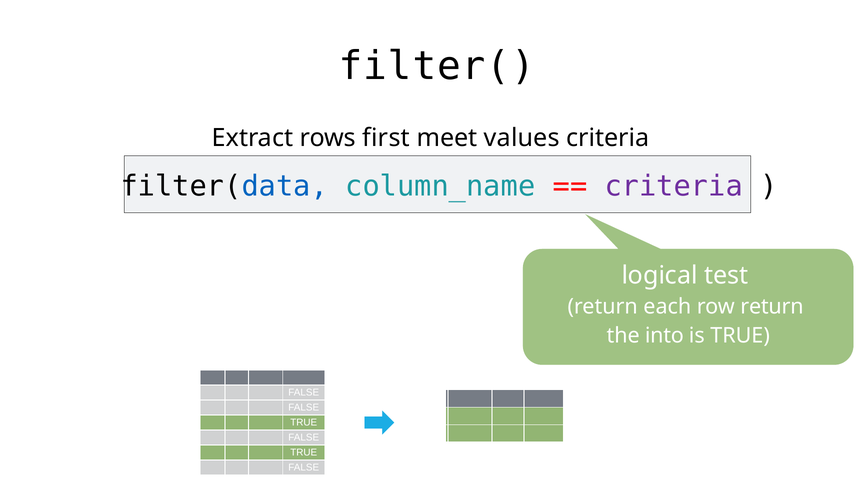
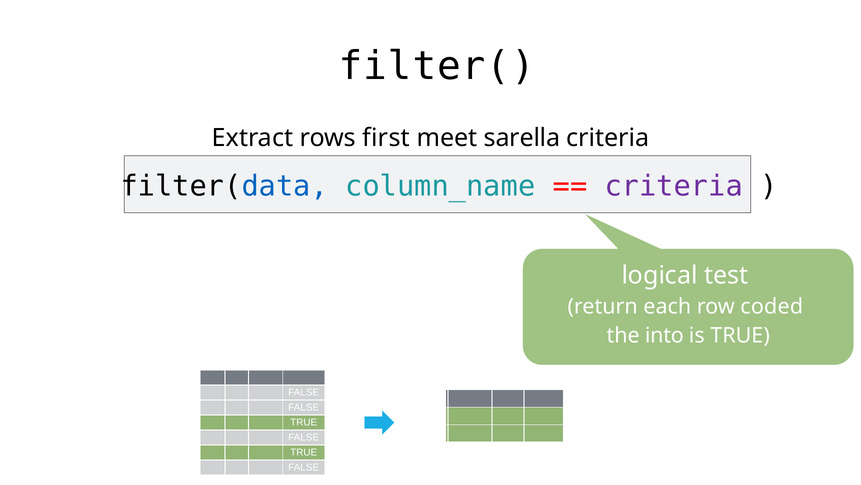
values: values -> sarella
row return: return -> coded
